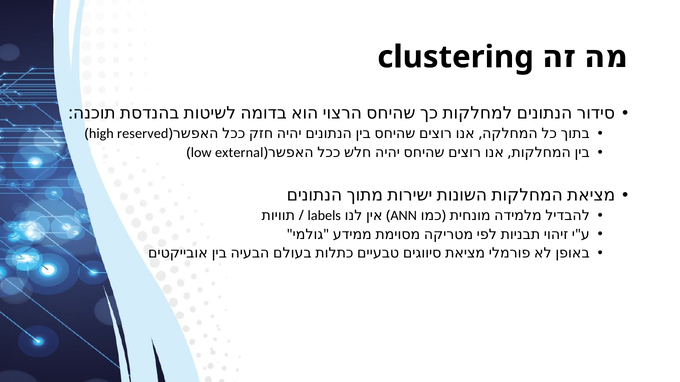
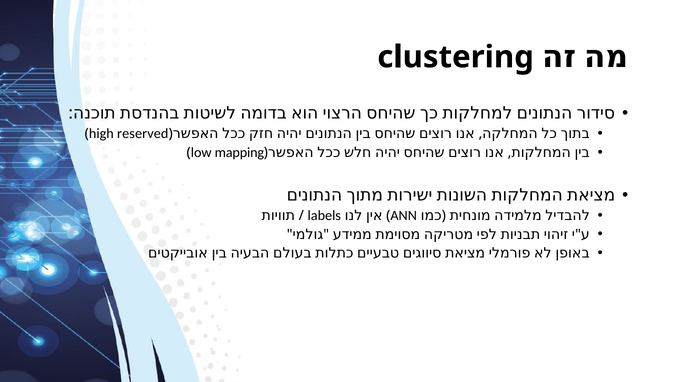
external: external -> mapping
